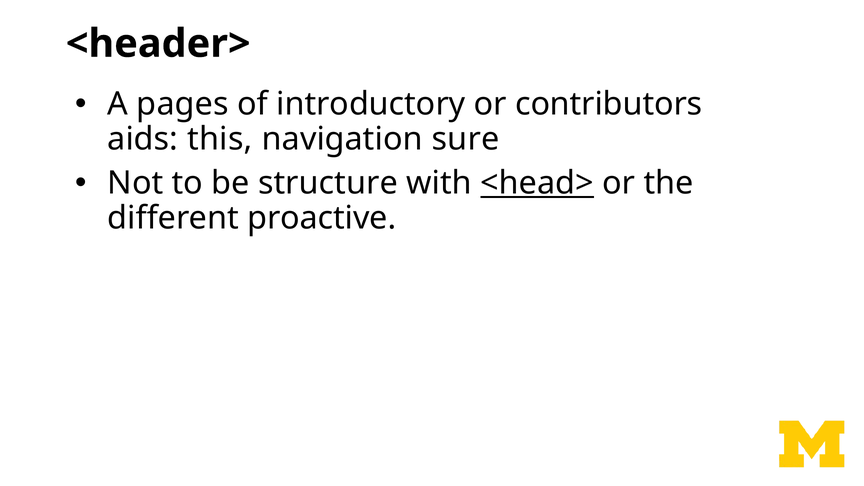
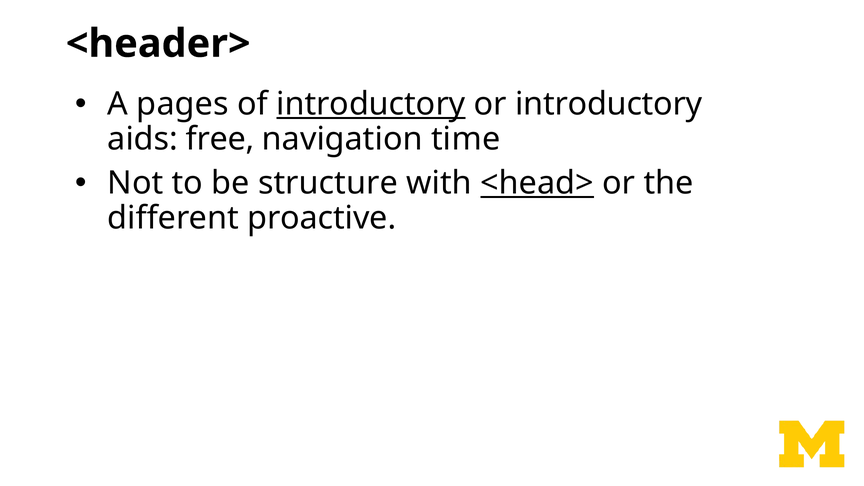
introductory at (371, 104) underline: none -> present
or contributors: contributors -> introductory
this: this -> free
sure: sure -> time
